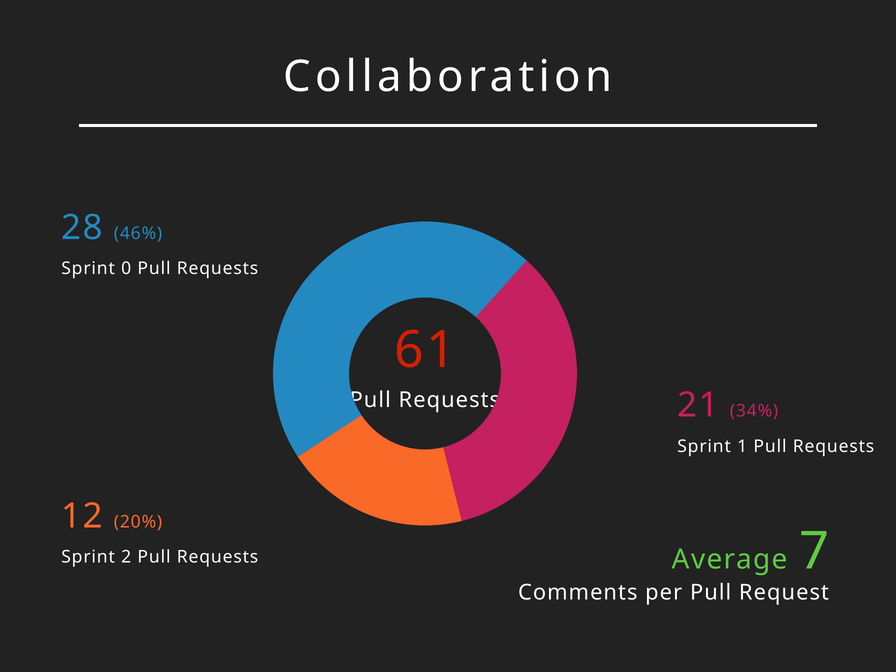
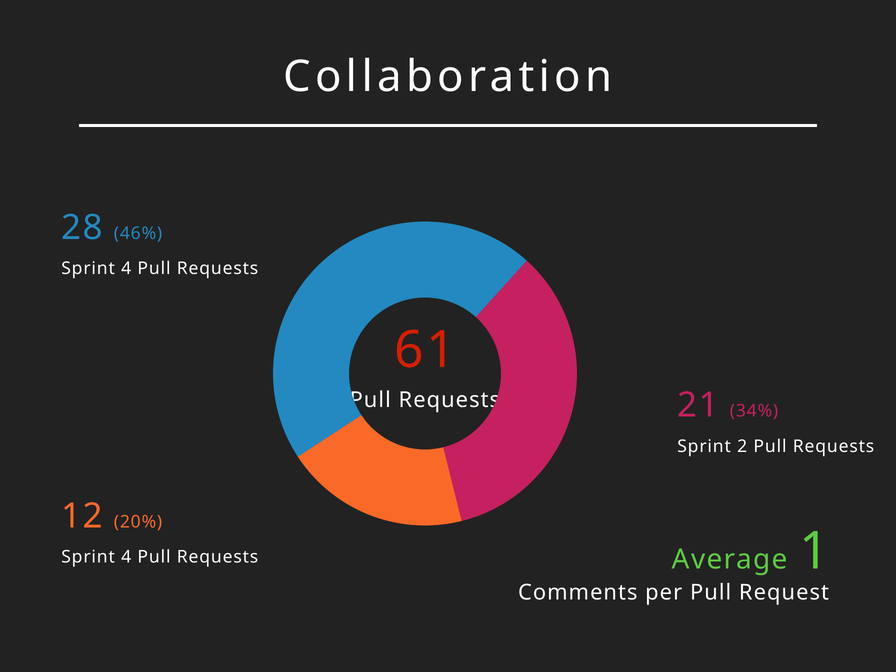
0 at (126, 269): 0 -> 4
1: 1 -> 2
7: 7 -> 1
2 at (126, 557): 2 -> 4
